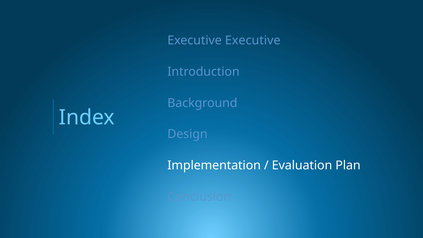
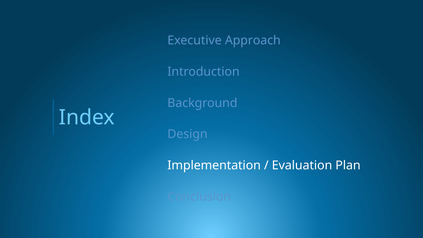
Executive Executive: Executive -> Approach
